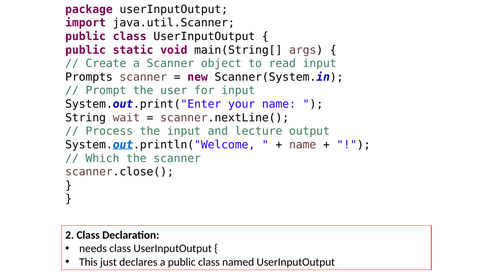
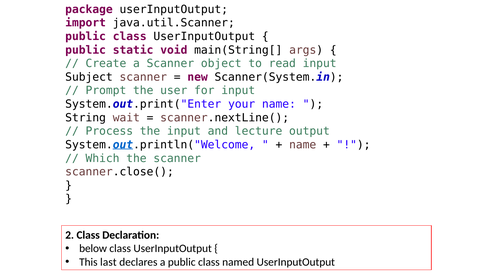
Prompts: Prompts -> Subject
needs: needs -> below
just: just -> last
